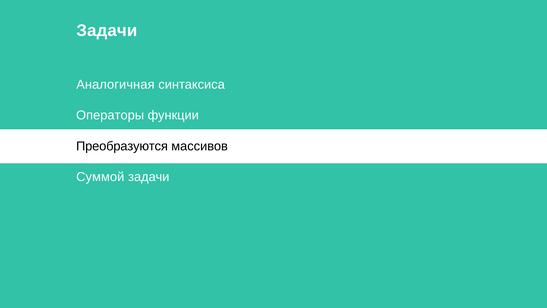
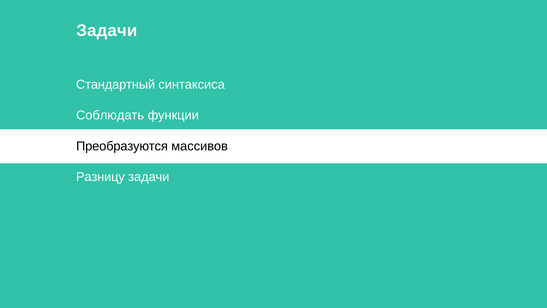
Аналогичная: Аналогичная -> Стандартный
Операторы: Операторы -> Соблюдать
Суммой: Суммой -> Разницу
